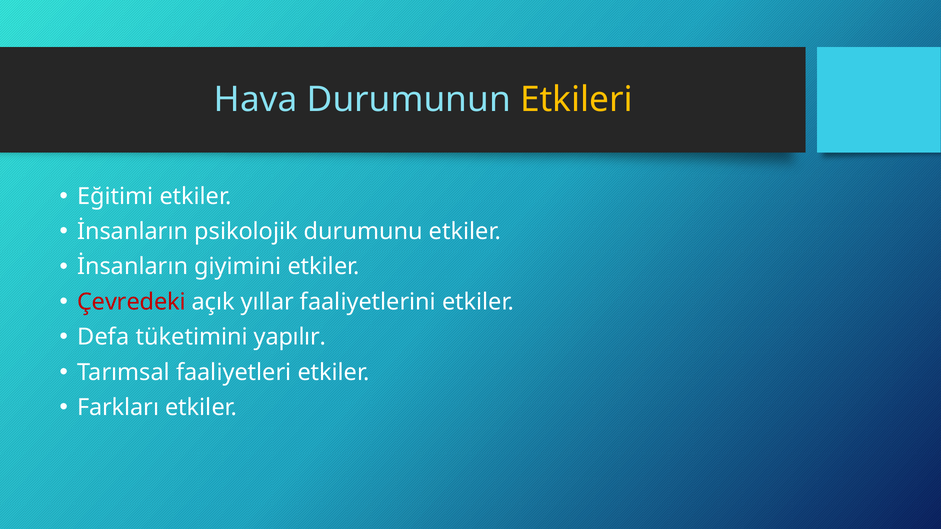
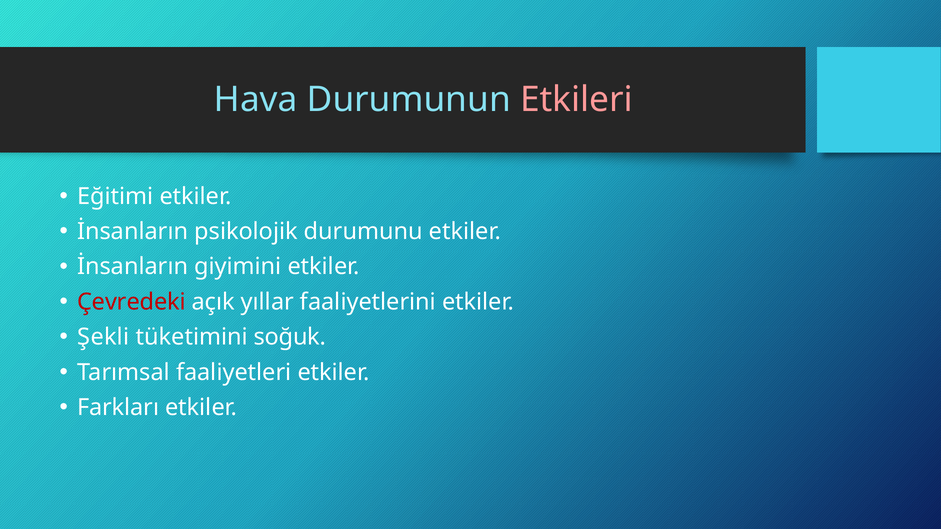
Etkileri colour: yellow -> pink
Defa: Defa -> Şekli
yapılır: yapılır -> soğuk
